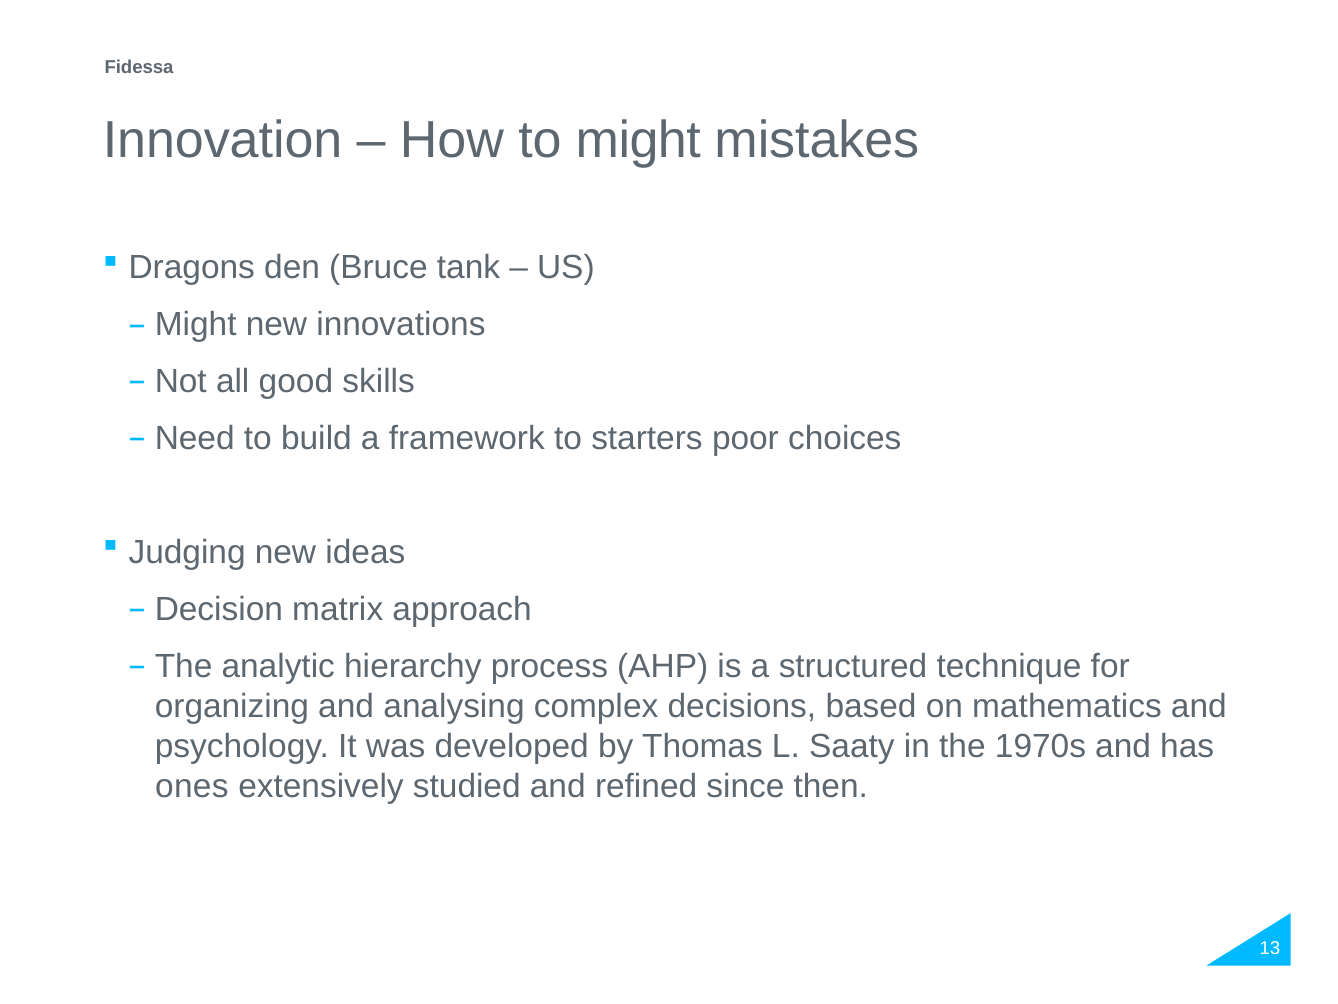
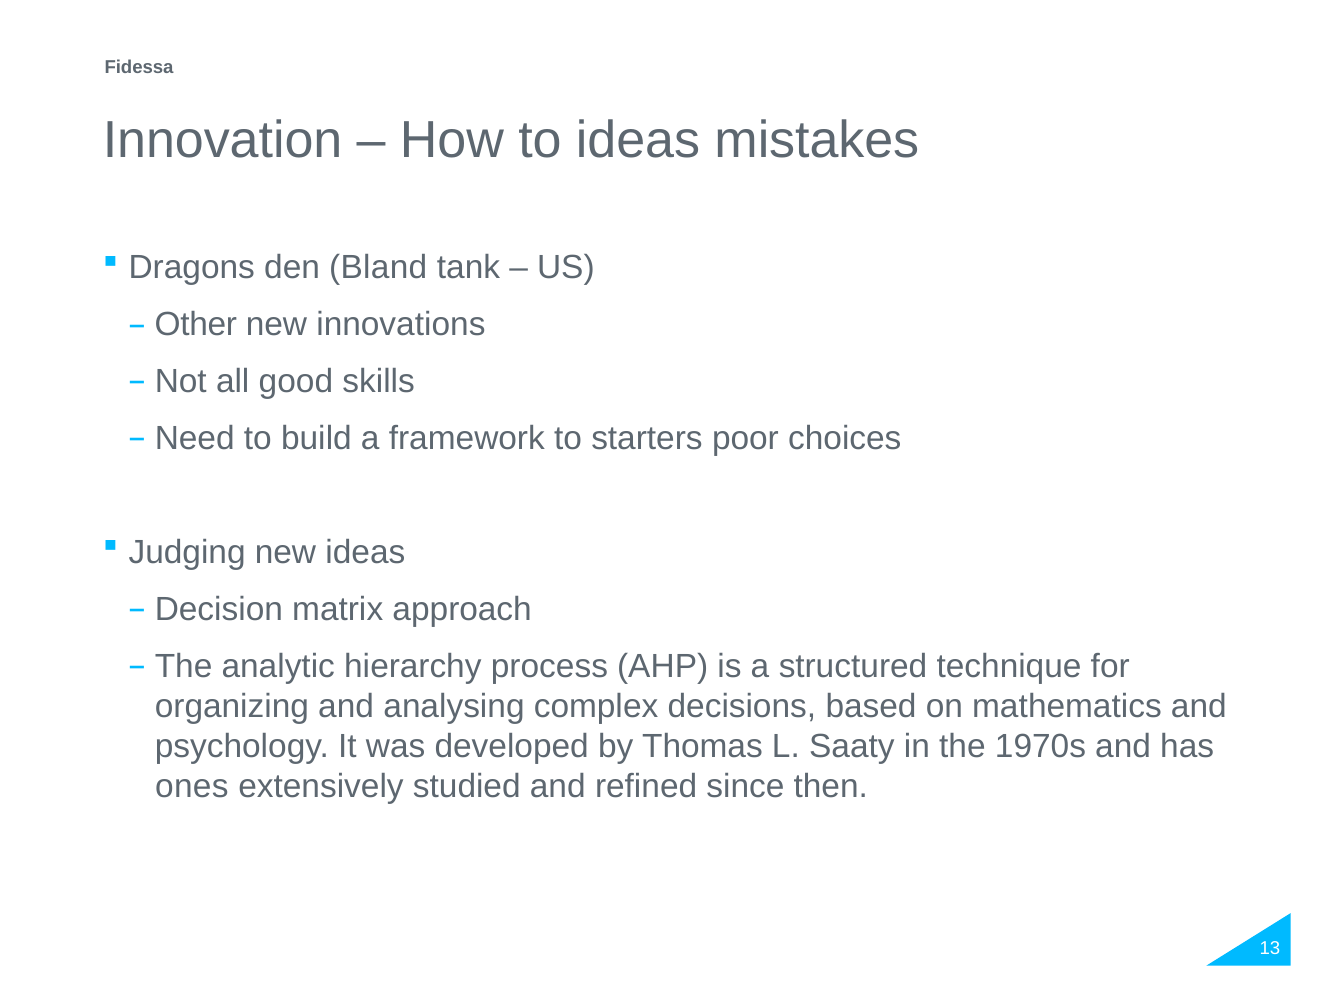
to might: might -> ideas
Bruce: Bruce -> Bland
Might at (196, 324): Might -> Other
